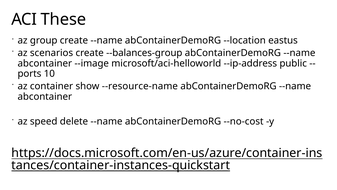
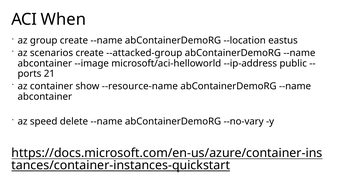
These: These -> When
--balances-group: --balances-group -> --attacked-group
10: 10 -> 21
--no-cost: --no-cost -> --no-vary
